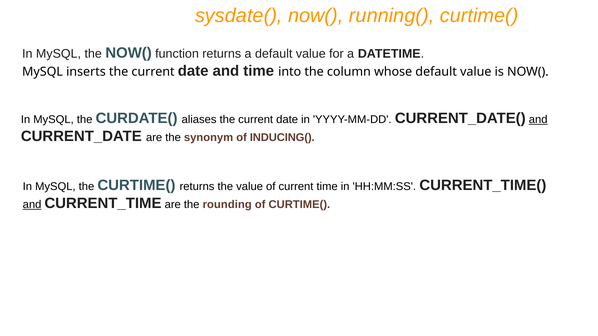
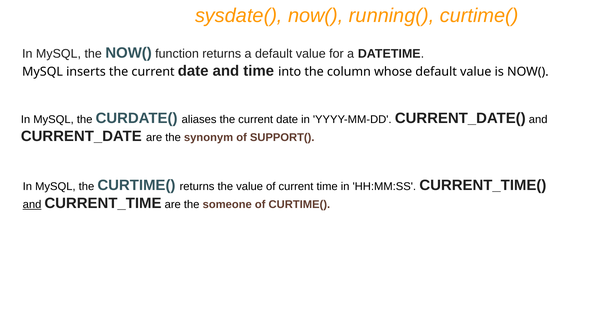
and at (538, 120) underline: present -> none
INDUCING(: INDUCING( -> SUPPORT(
rounding: rounding -> someone
